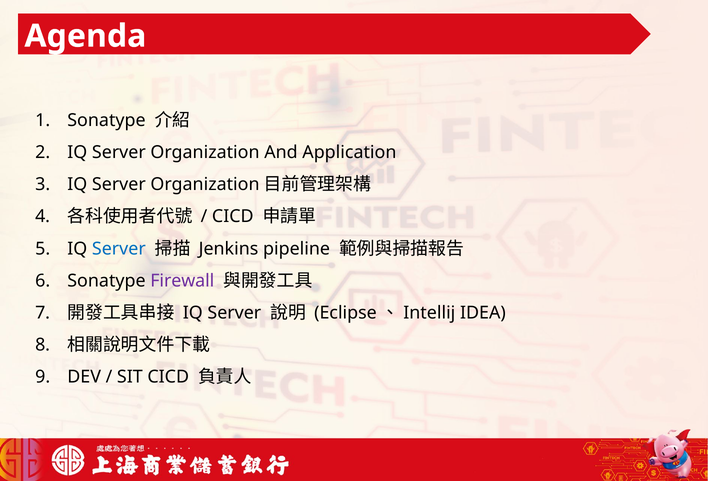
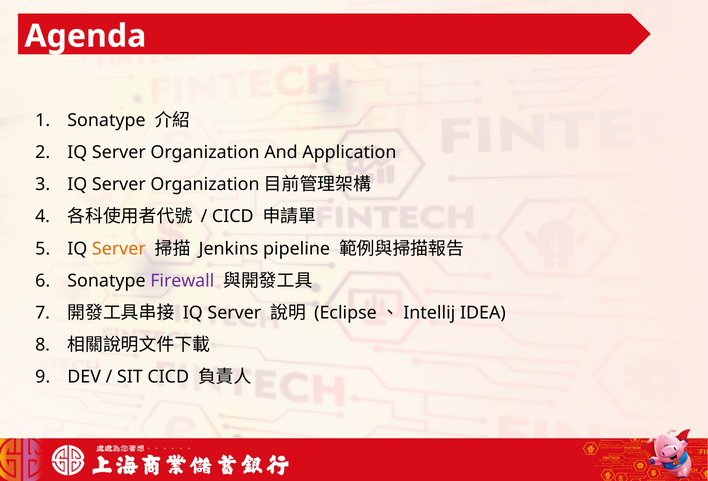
Server at (119, 249) colour: blue -> orange
